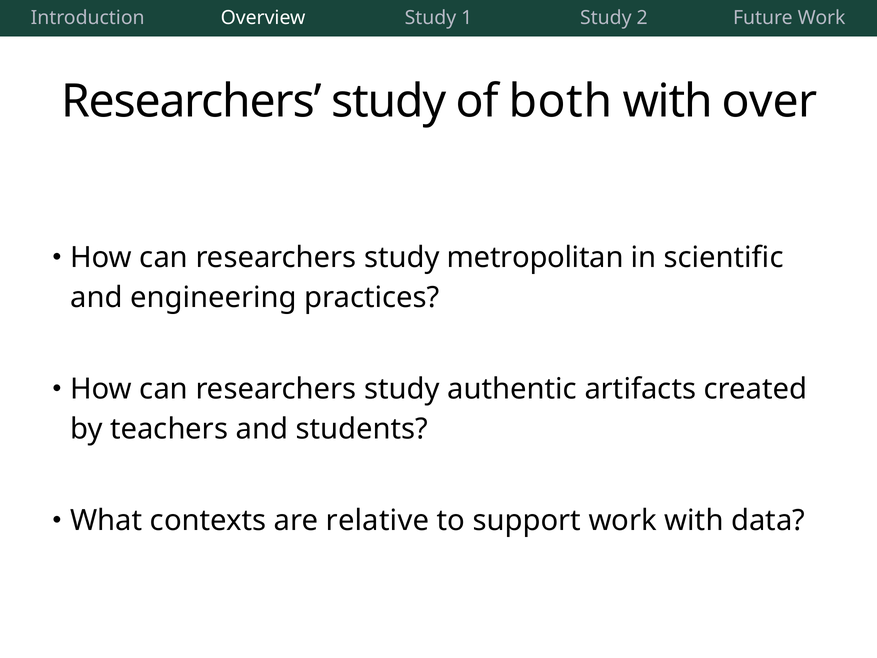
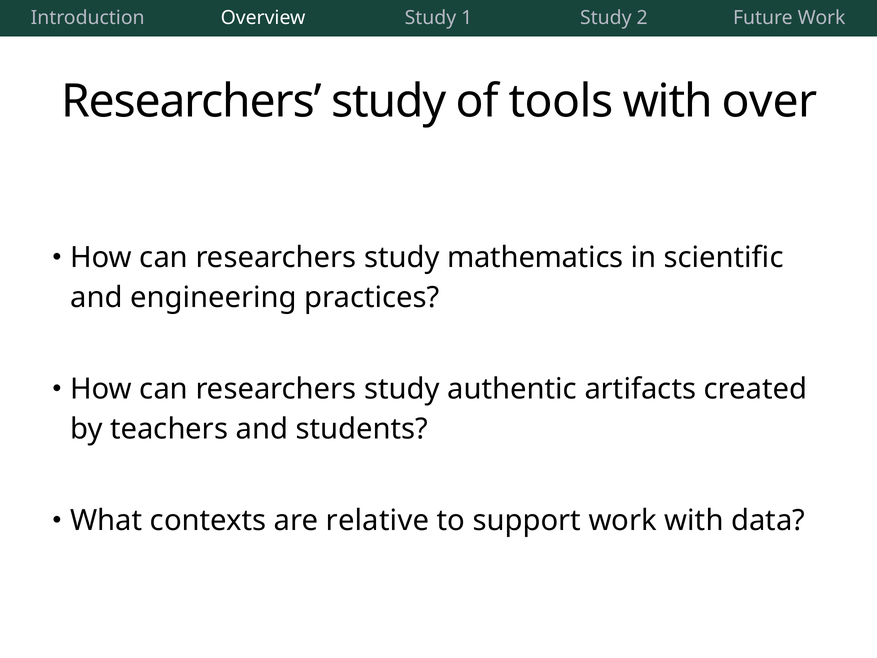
both: both -> tools
metropolitan: metropolitan -> mathematics
